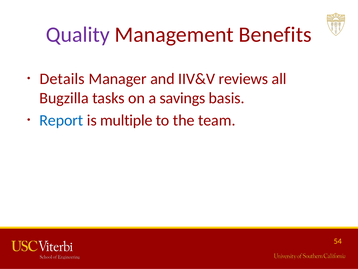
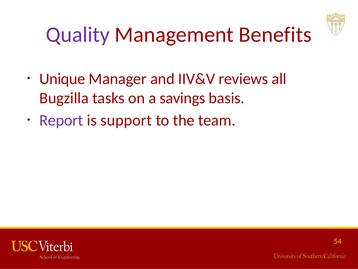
Details: Details -> Unique
Report colour: blue -> purple
multiple: multiple -> support
